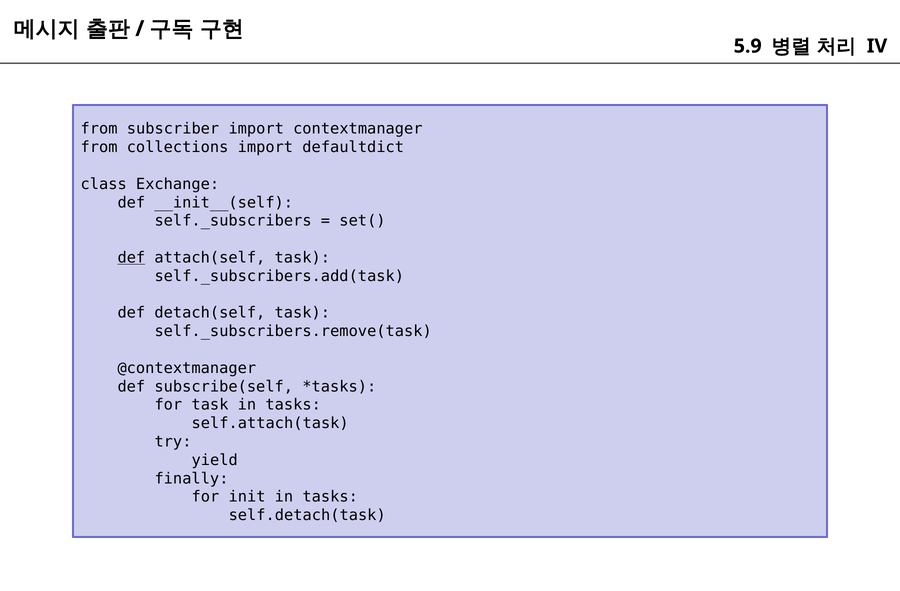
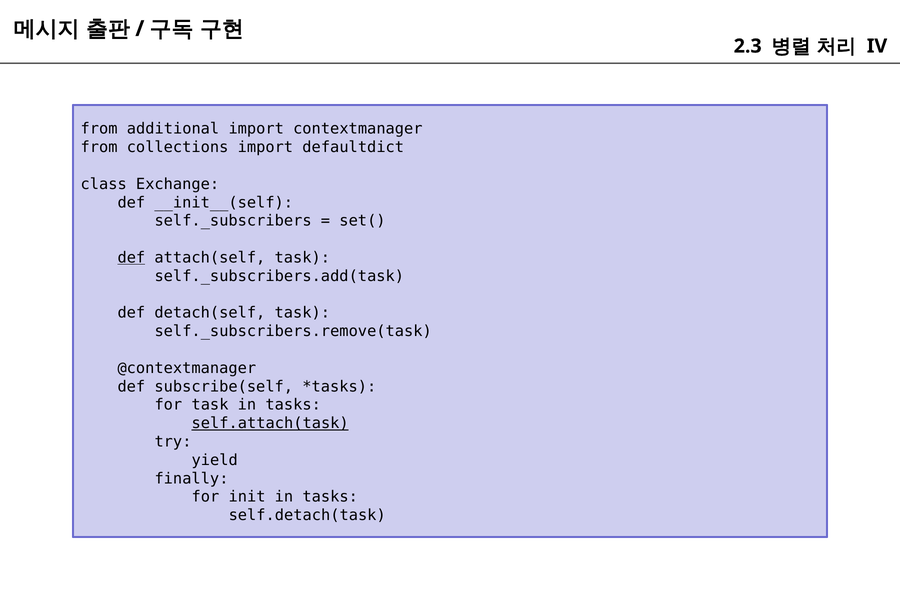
5.9: 5.9 -> 2.3
subscriber: subscriber -> additional
self.attach(task underline: none -> present
